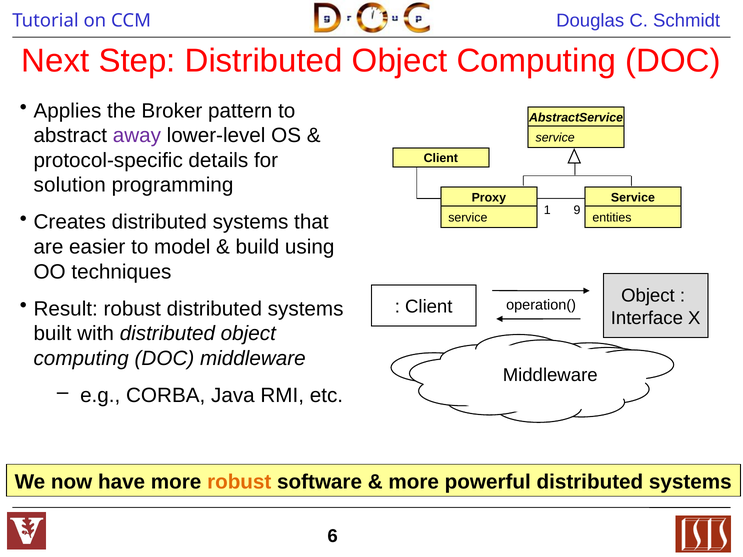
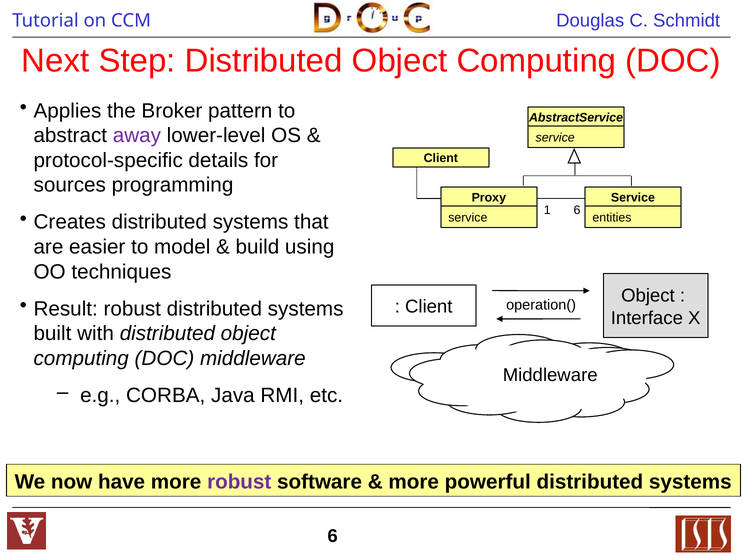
solution: solution -> sources
1 9: 9 -> 6
robust at (239, 482) colour: orange -> purple
